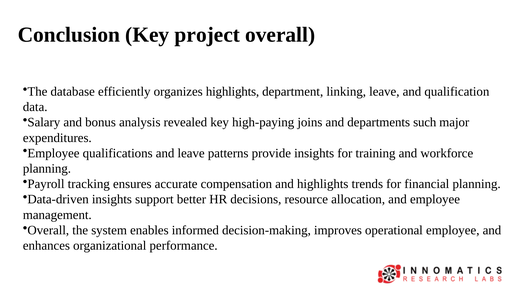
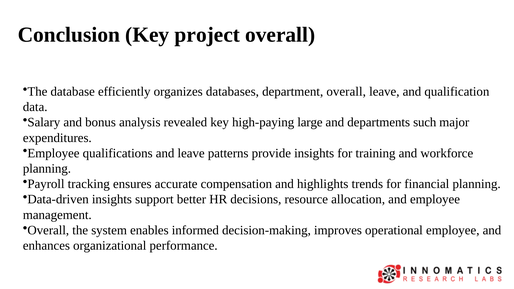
organizes highlights: highlights -> databases
department linking: linking -> overall
joins: joins -> large
